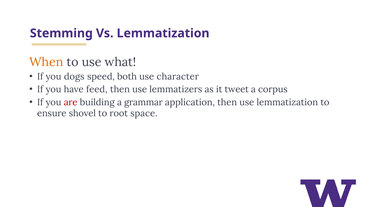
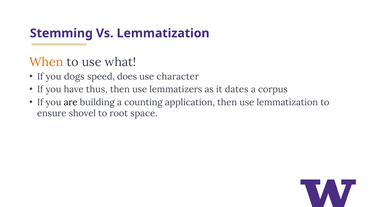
both: both -> does
feed: feed -> thus
tweet: tweet -> dates
are colour: red -> black
grammar: grammar -> counting
